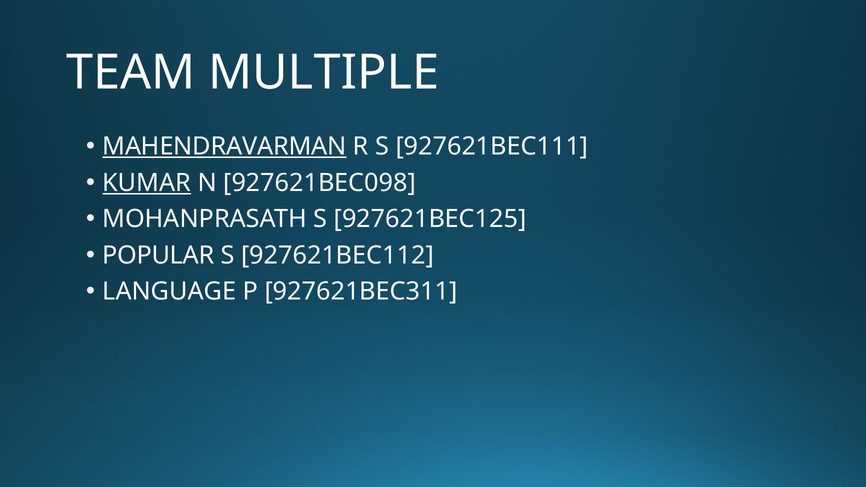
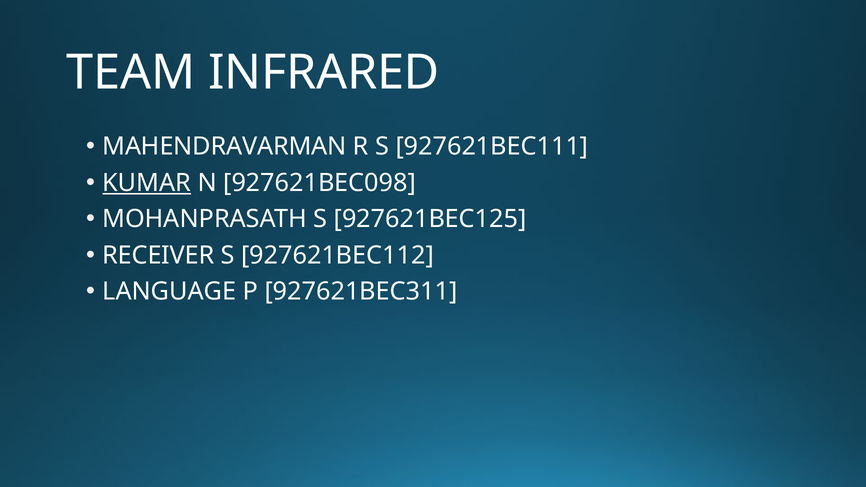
MULTIPLE: MULTIPLE -> INFRARED
MAHENDRAVARMAN underline: present -> none
POPULAR: POPULAR -> RECEIVER
